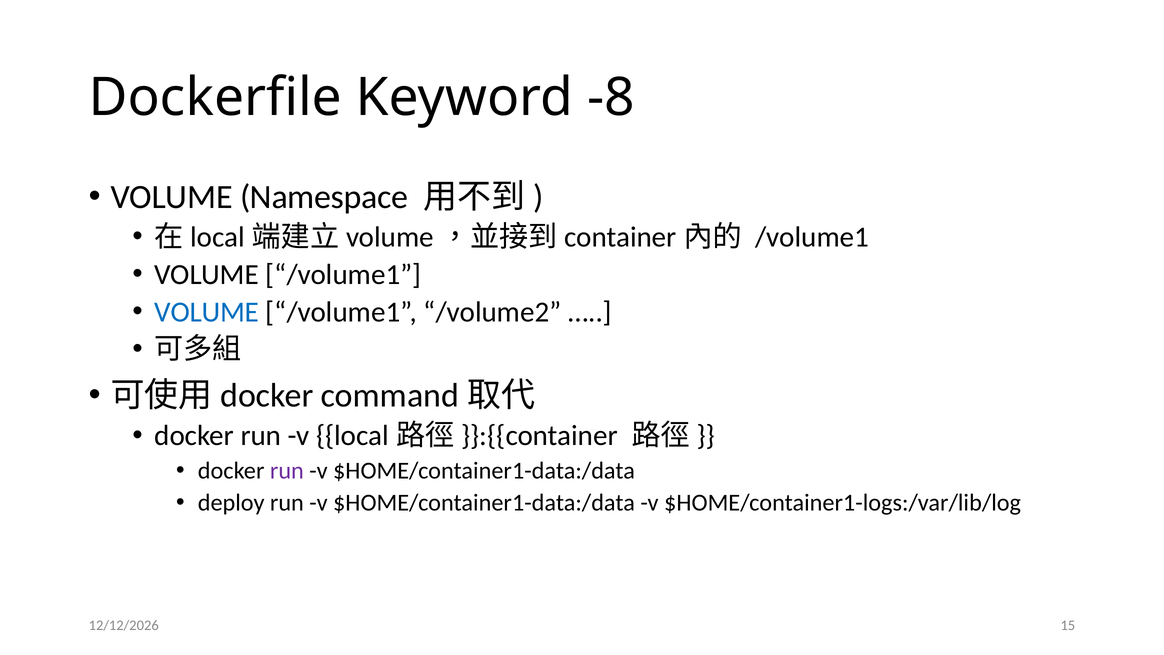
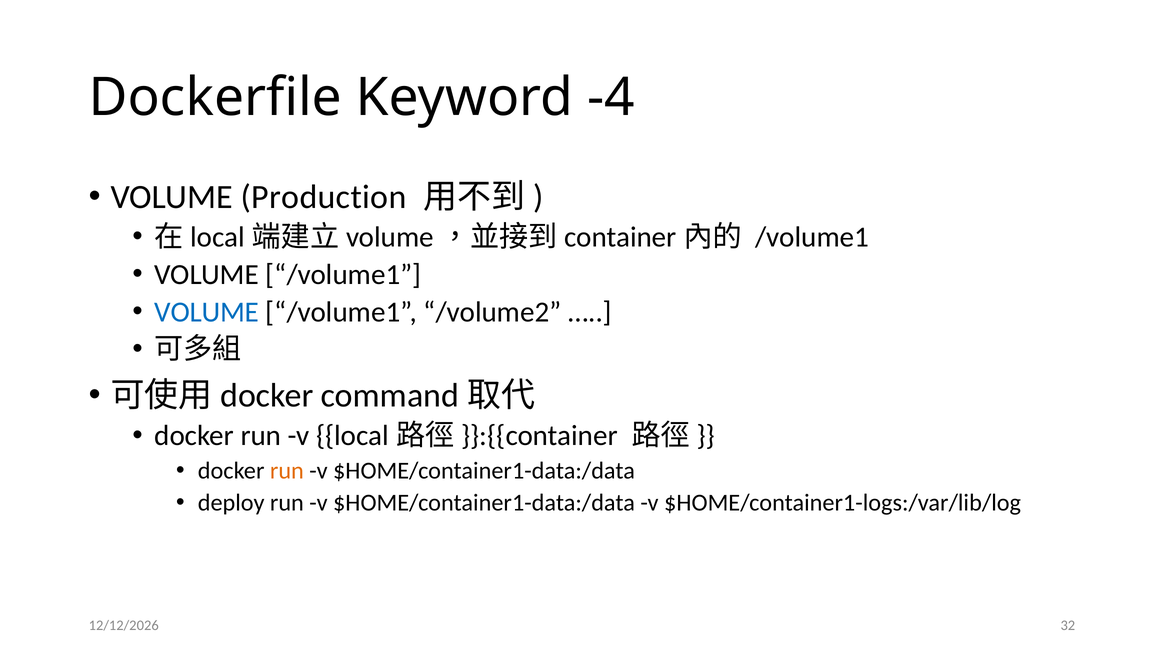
-8: -8 -> -4
Namespace: Namespace -> Production
run at (287, 470) colour: purple -> orange
15: 15 -> 32
